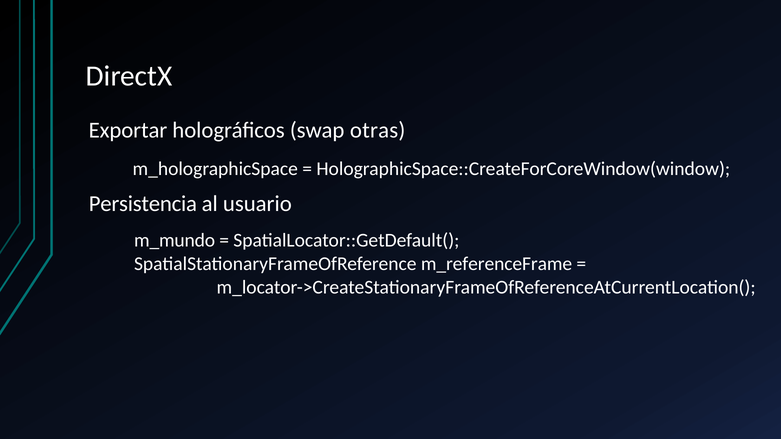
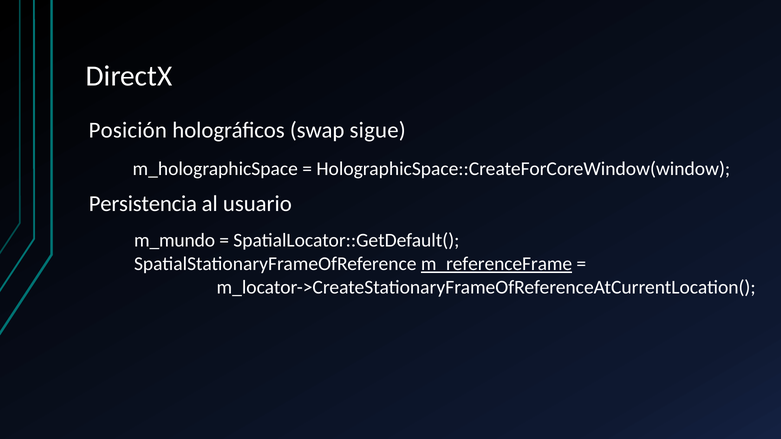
Exportar: Exportar -> Posición
otras: otras -> sigue
m_referenceFrame underline: none -> present
